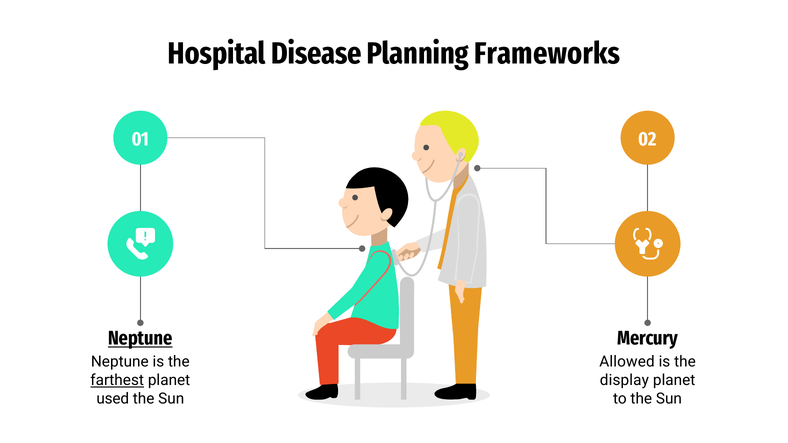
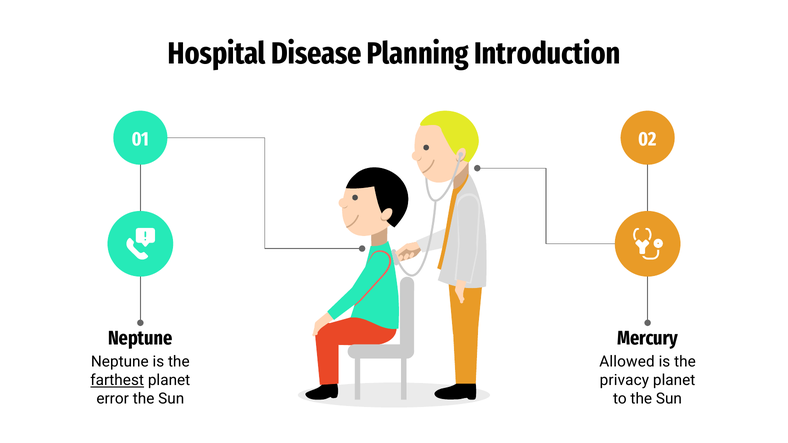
Frameworks: Frameworks -> Introduction
Neptune at (140, 339) underline: present -> none
display: display -> privacy
used: used -> error
